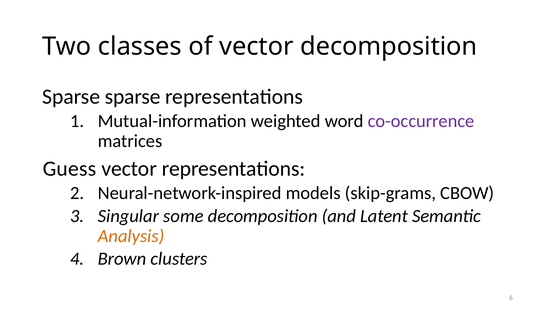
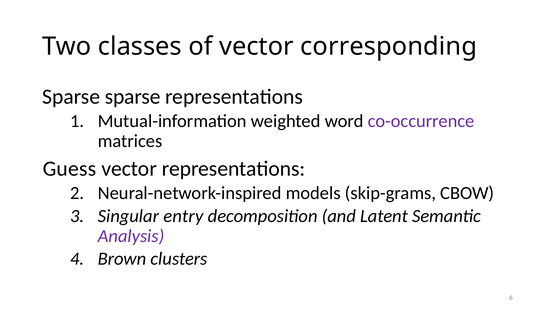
vector decomposition: decomposition -> corresponding
some: some -> entry
Analysis colour: orange -> purple
